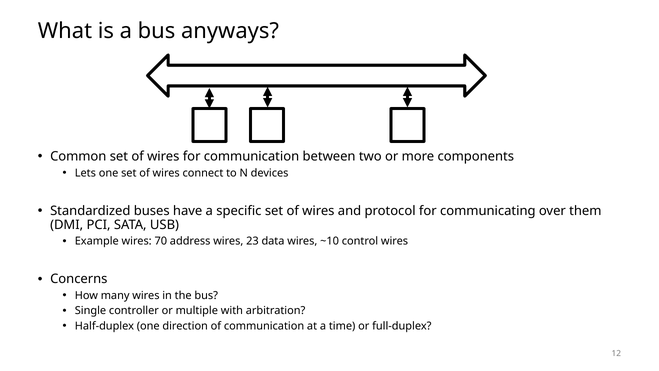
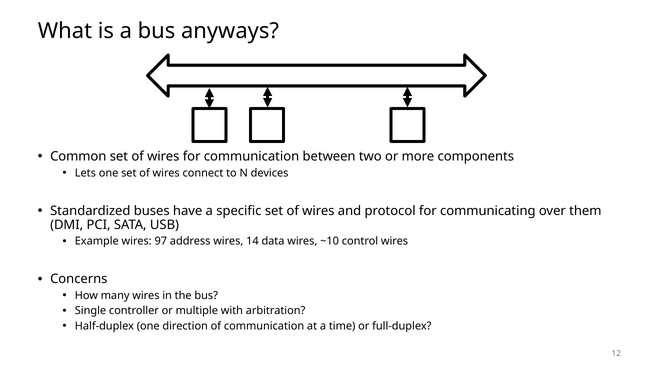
70: 70 -> 97
23: 23 -> 14
